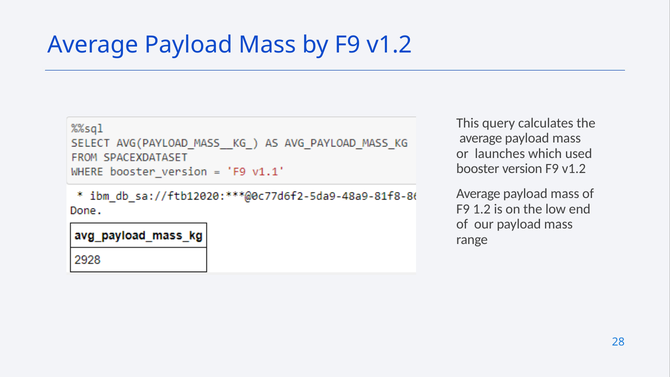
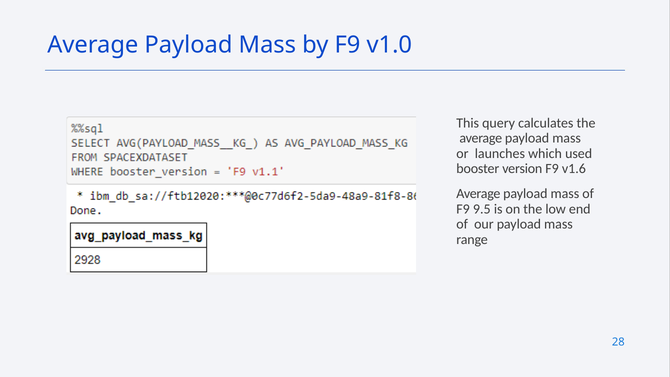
by F9 v1.2: v1.2 -> v1.0
version F9 v1.2: v1.2 -> v1.6
1.2: 1.2 -> 9.5
